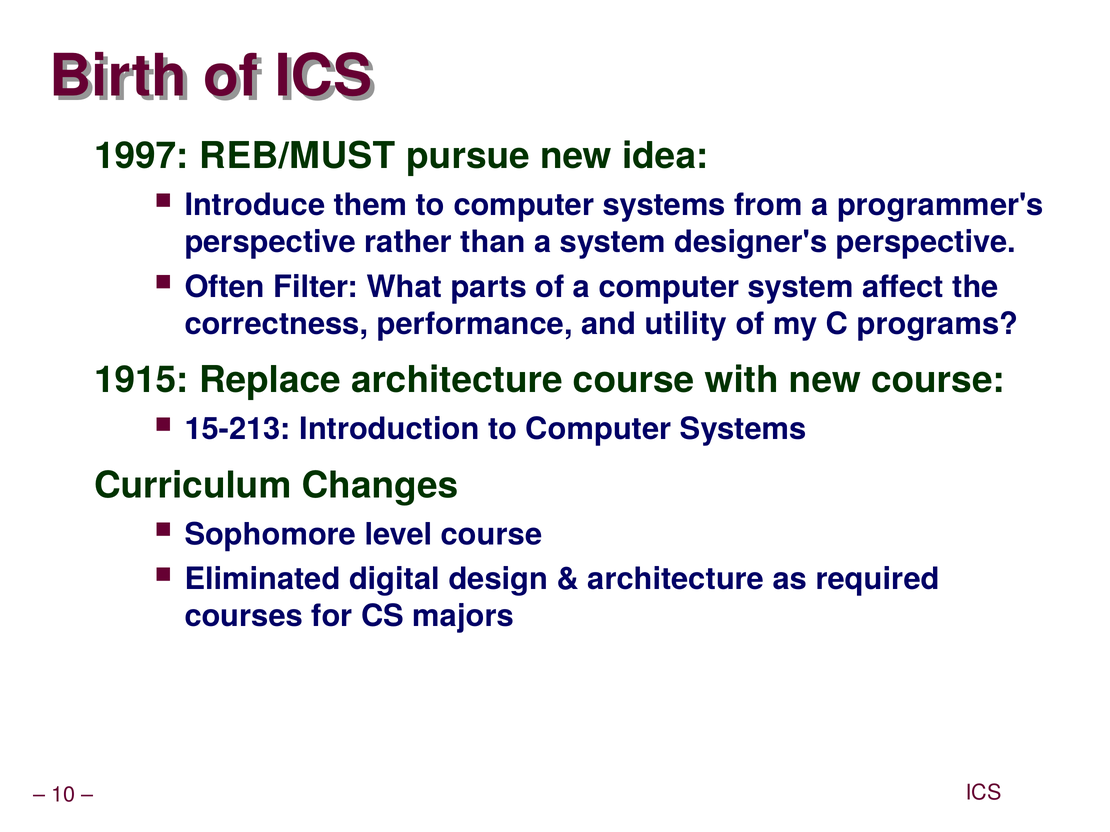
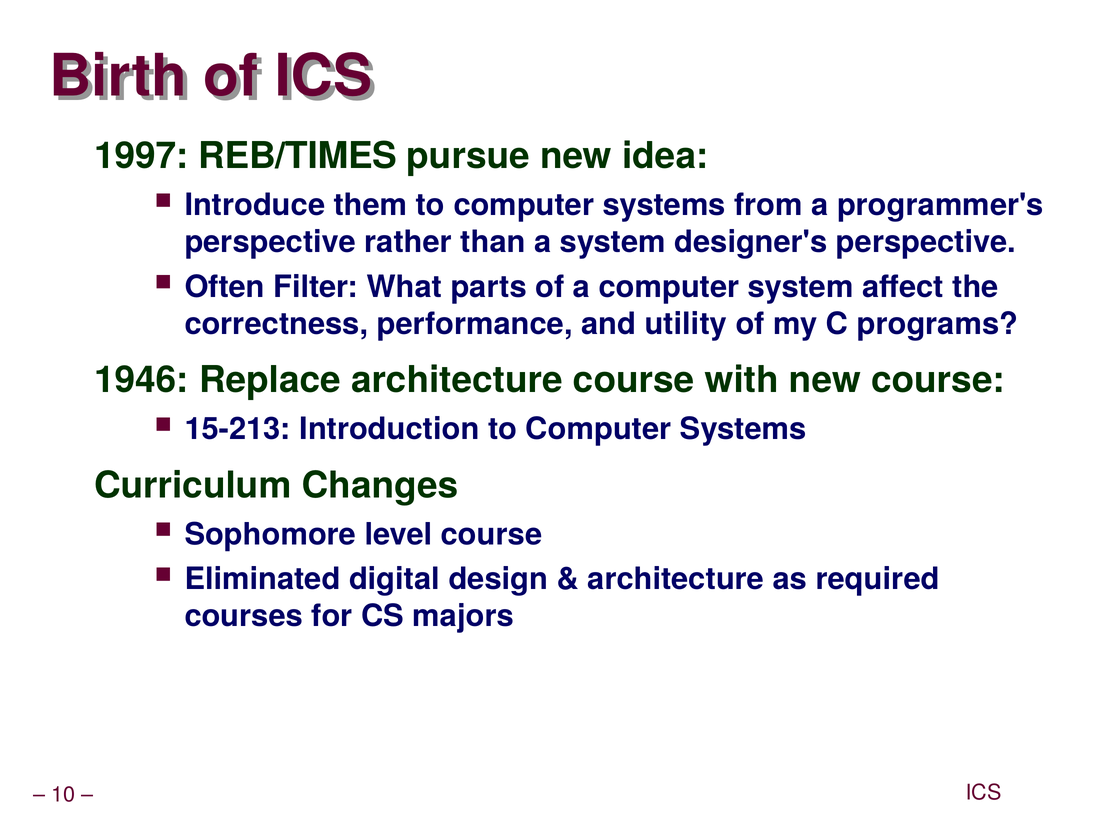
REB/MUST: REB/MUST -> REB/TIMES
1915: 1915 -> 1946
